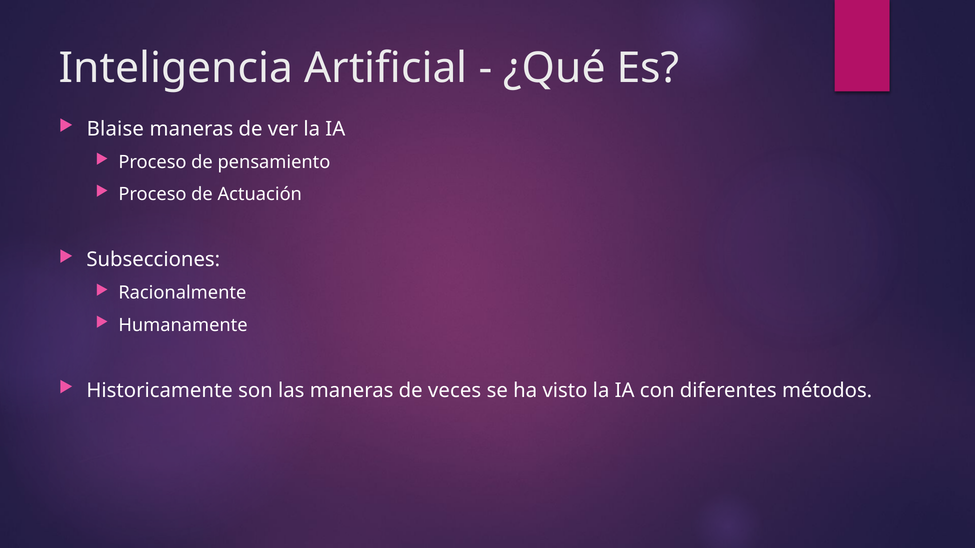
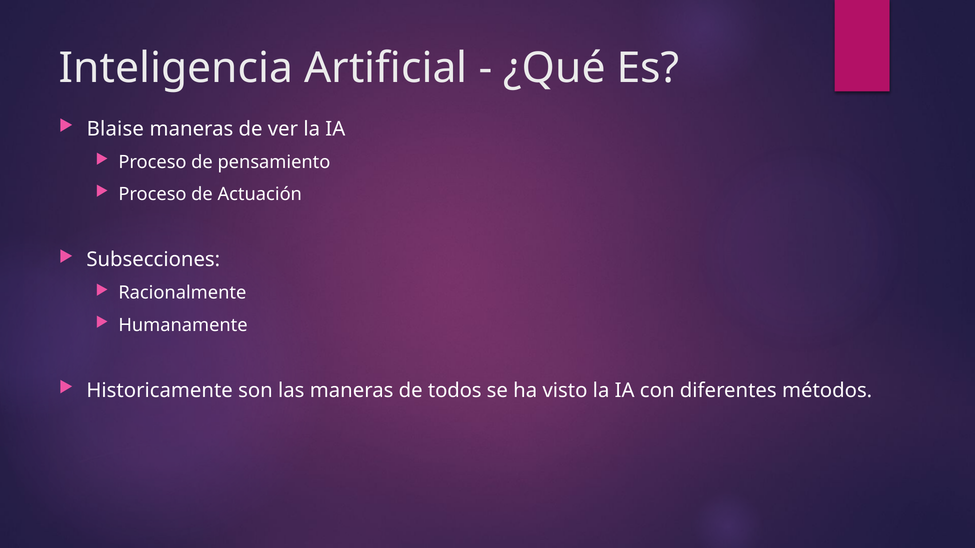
veces: veces -> todos
